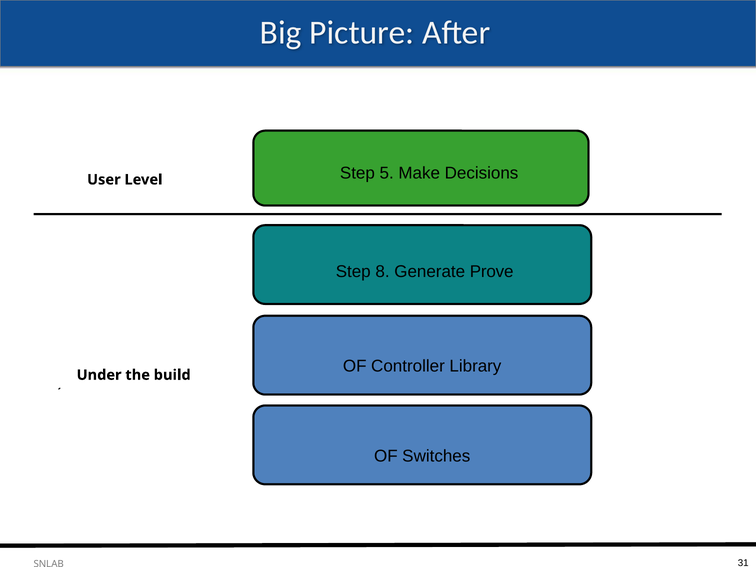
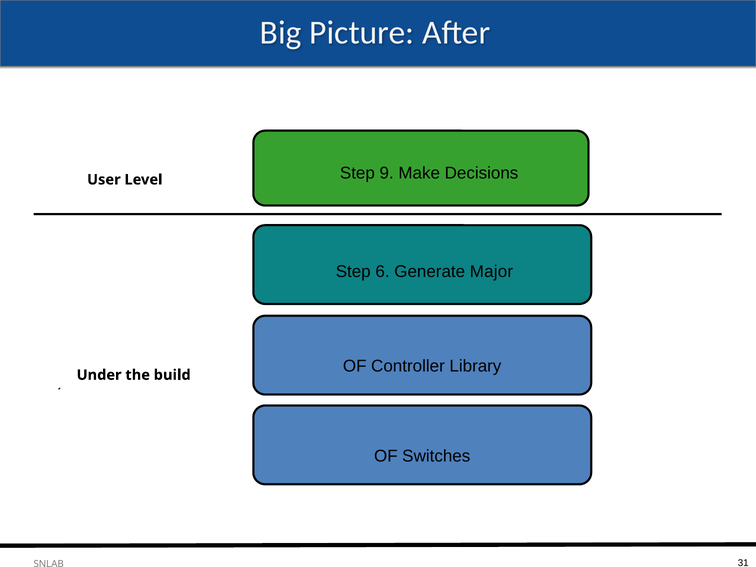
5: 5 -> 9
8: 8 -> 6
Prove: Prove -> Major
